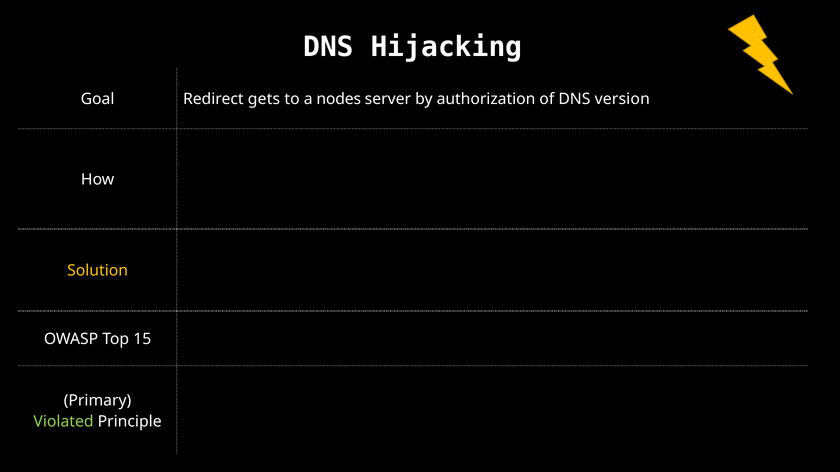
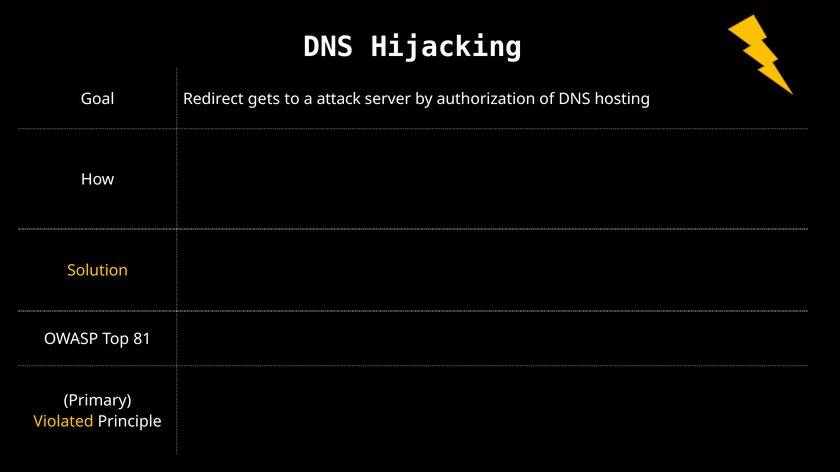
nodes: nodes -> attack
version: version -> hosting
15: 15 -> 81
Violated colour: light green -> yellow
